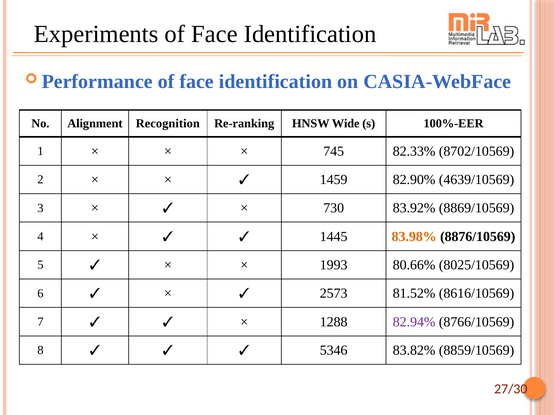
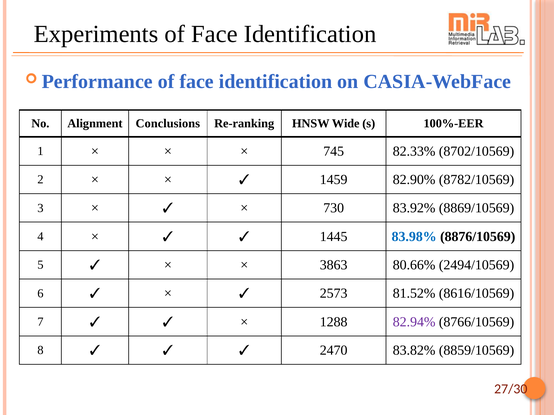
Recognition: Recognition -> Conclusions
4639/10569: 4639/10569 -> 8782/10569
83.98% colour: orange -> blue
1993: 1993 -> 3863
8025/10569: 8025/10569 -> 2494/10569
5346: 5346 -> 2470
